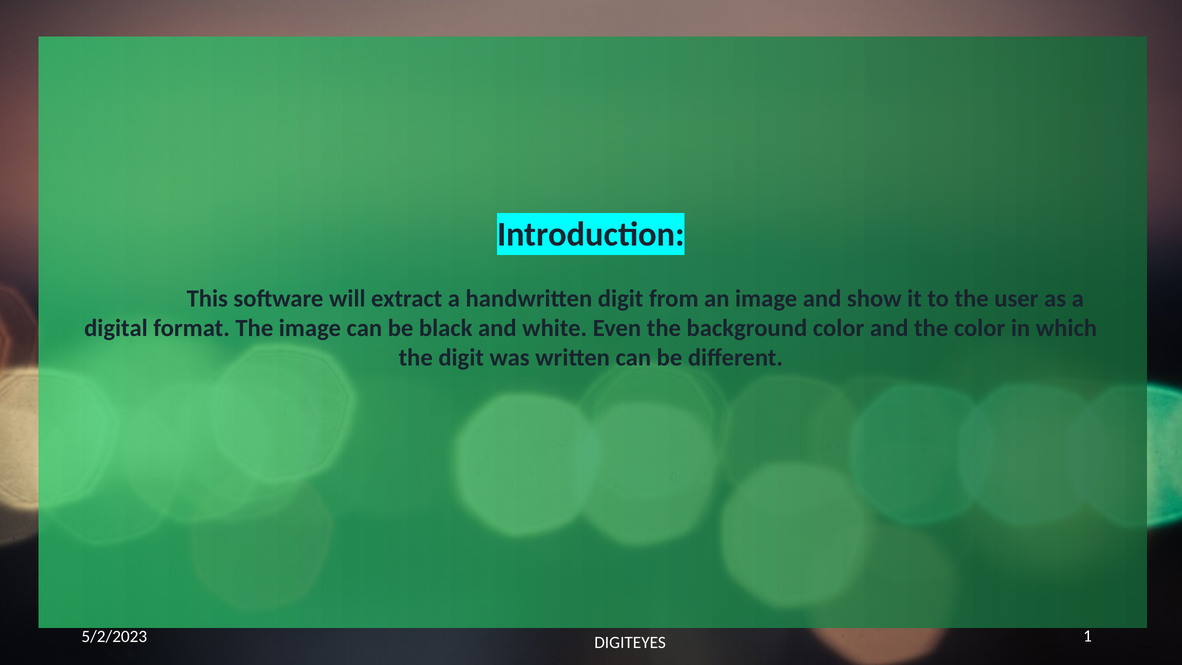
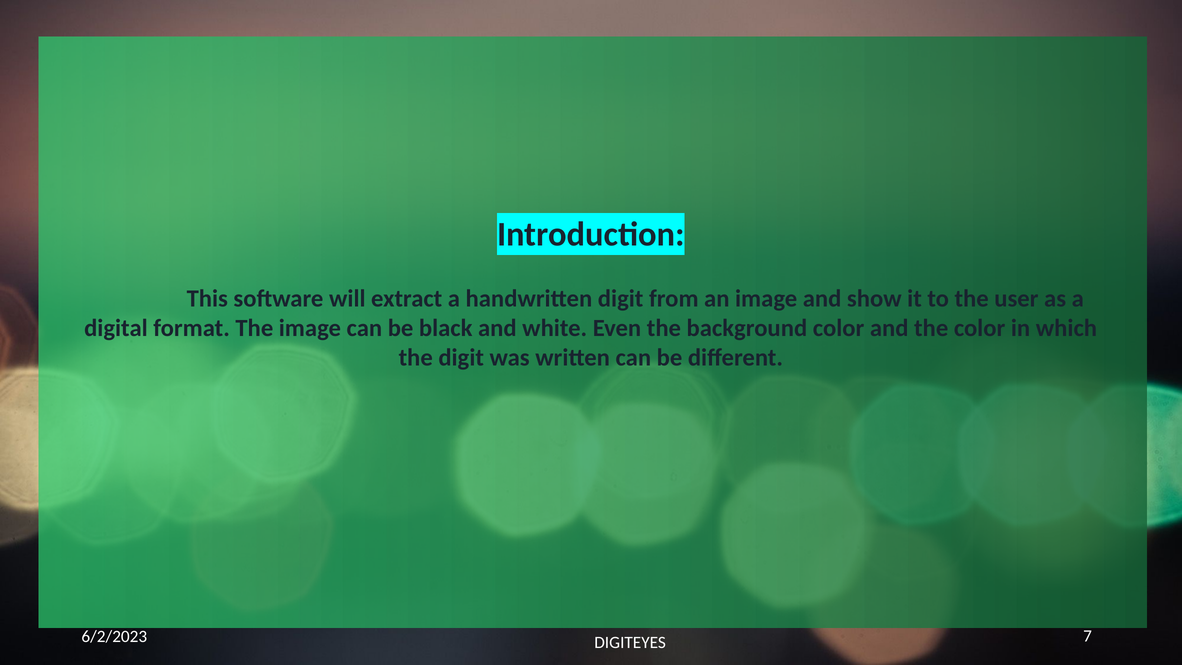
5/2/2023: 5/2/2023 -> 6/2/2023
1: 1 -> 7
